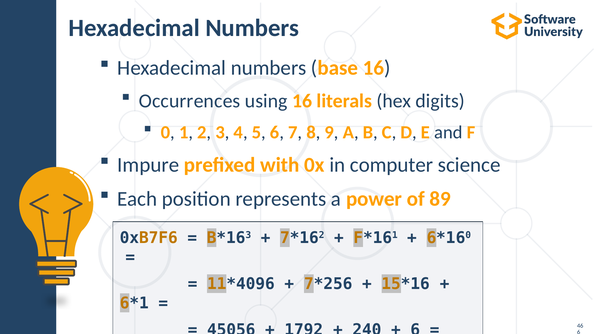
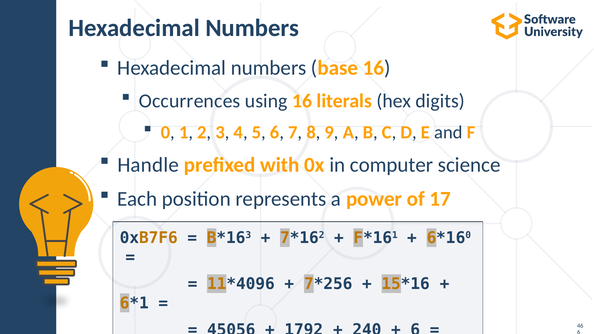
Impure: Impure -> Handle
89: 89 -> 17
